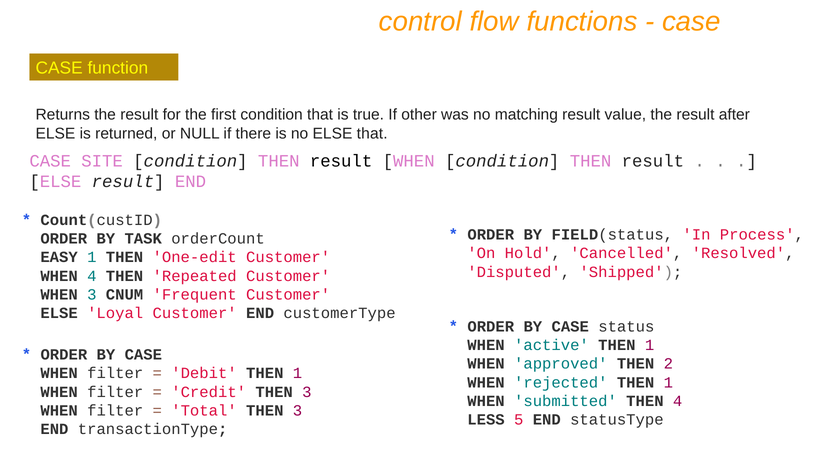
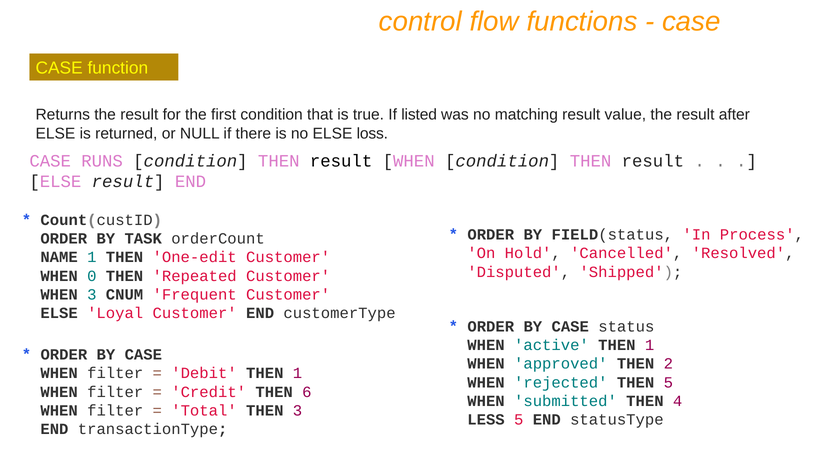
other: other -> listed
ELSE that: that -> loss
SITE: SITE -> RUNS
EASY: EASY -> NAME
WHEN 4: 4 -> 0
rejected THEN 1: 1 -> 5
Credit THEN 3: 3 -> 6
